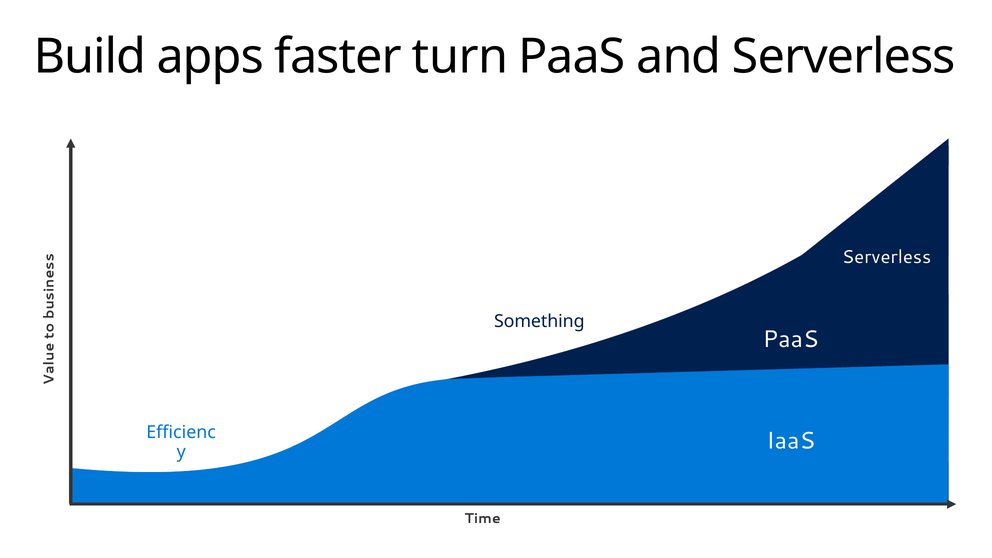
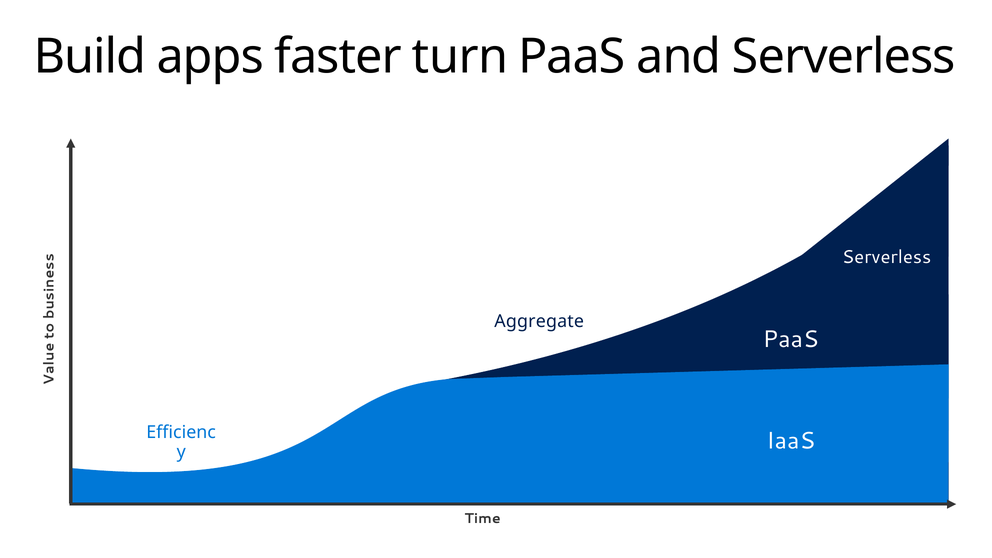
Something: Something -> Aggregate
